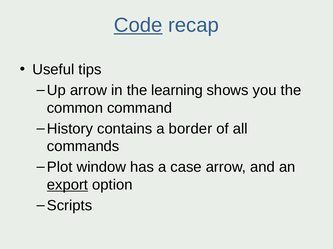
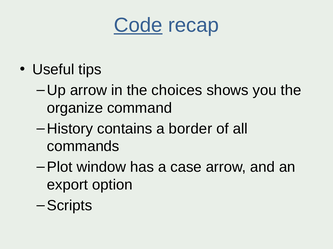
learning: learning -> choices
common: common -> organize
export underline: present -> none
